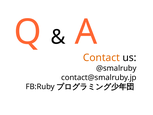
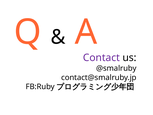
Contact colour: orange -> purple
